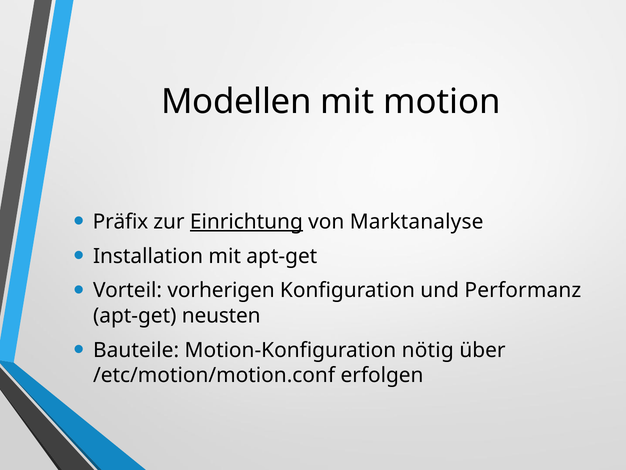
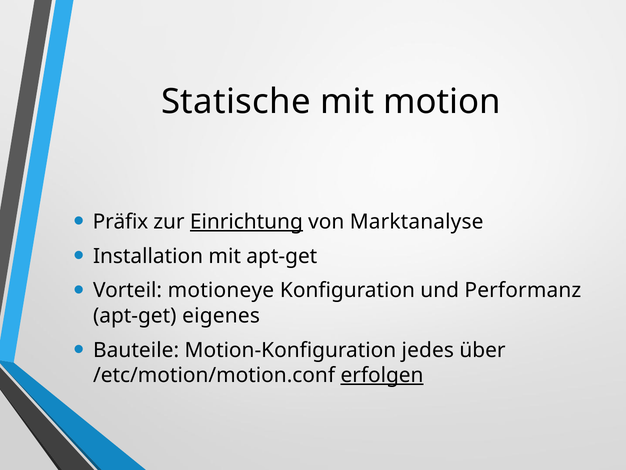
Modellen: Modellen -> Statische
vorherigen: vorherigen -> motioneye
neusten: neusten -> eigenes
nötig: nötig -> jedes
erfolgen underline: none -> present
